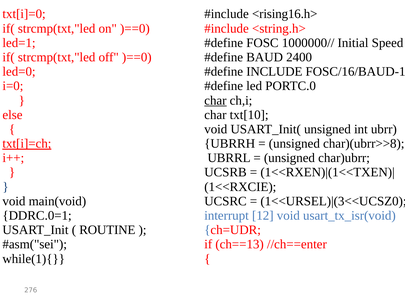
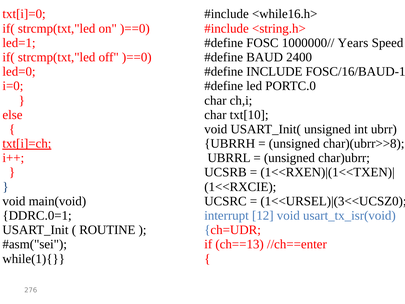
<rising16.h>: <rising16.h> -> <while16.h>
Initial: Initial -> Years
char at (215, 100) underline: present -> none
